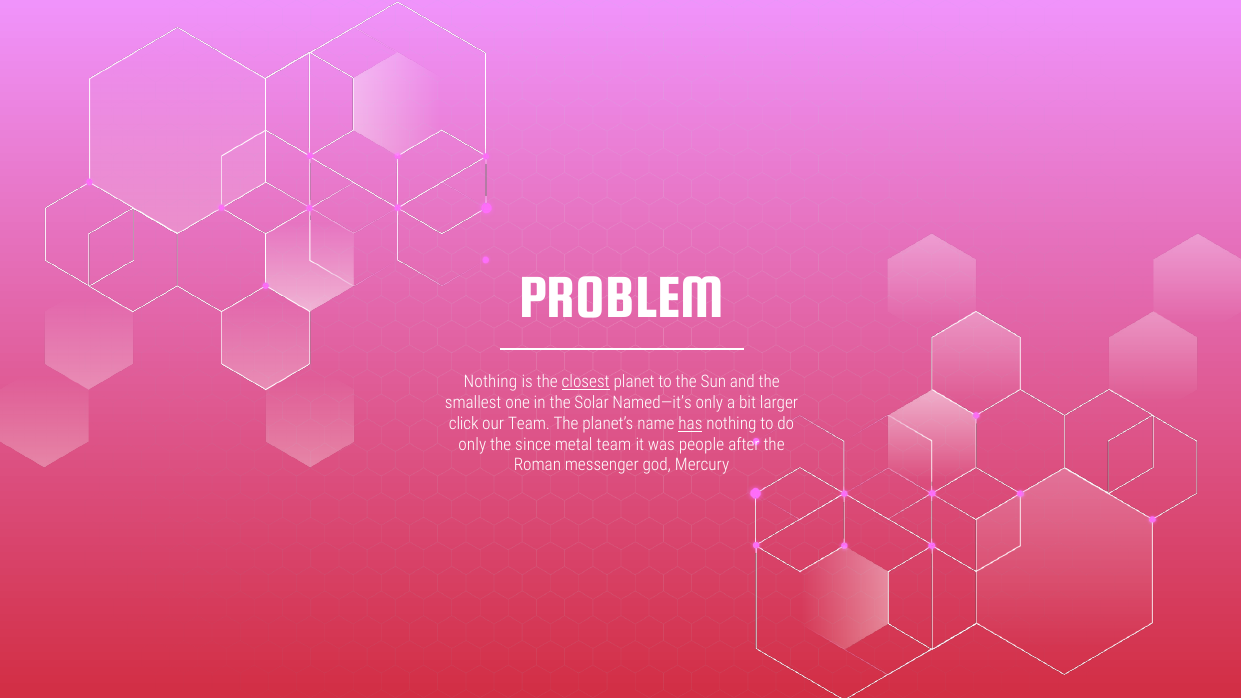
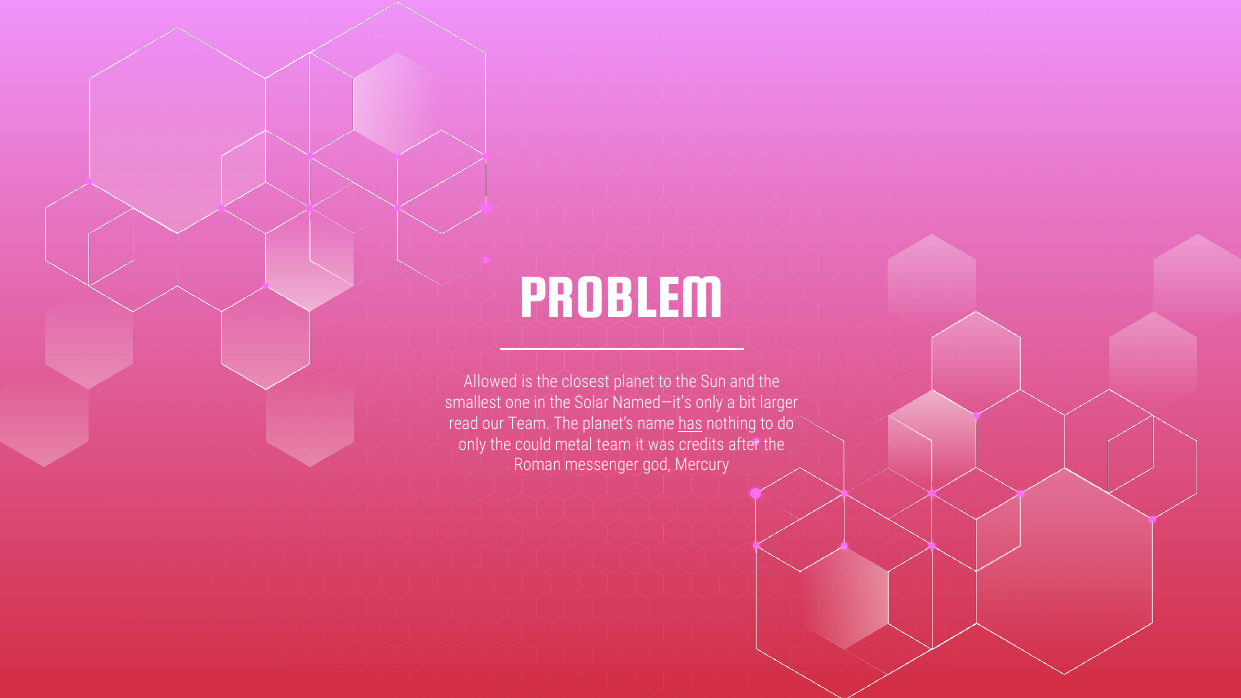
Nothing at (490, 382): Nothing -> Allowed
closest underline: present -> none
click: click -> read
since: since -> could
people: people -> credits
